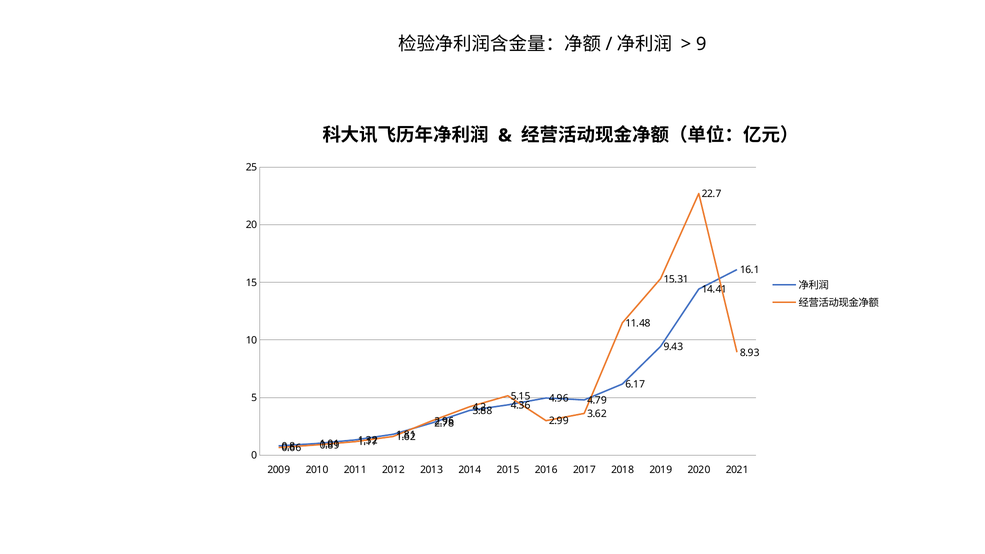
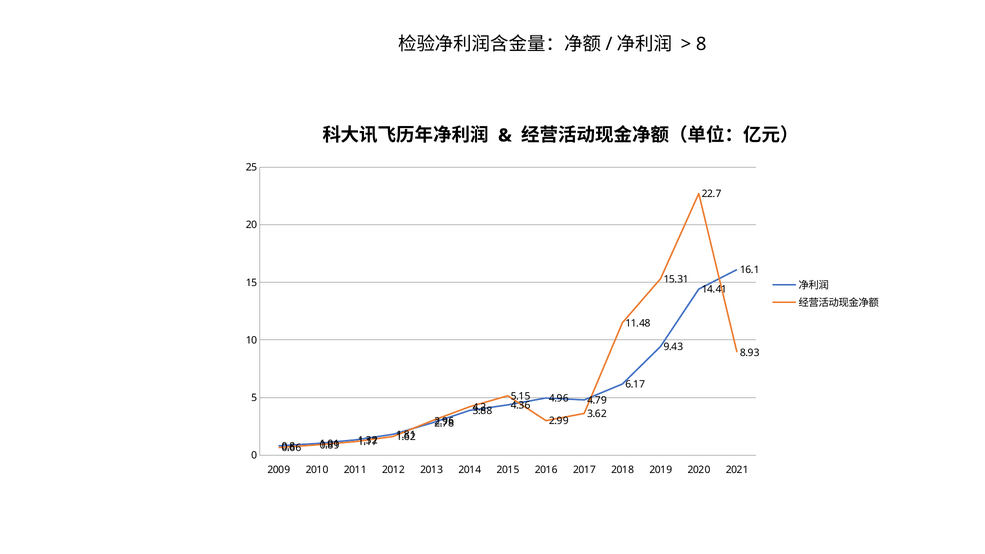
9: 9 -> 8
